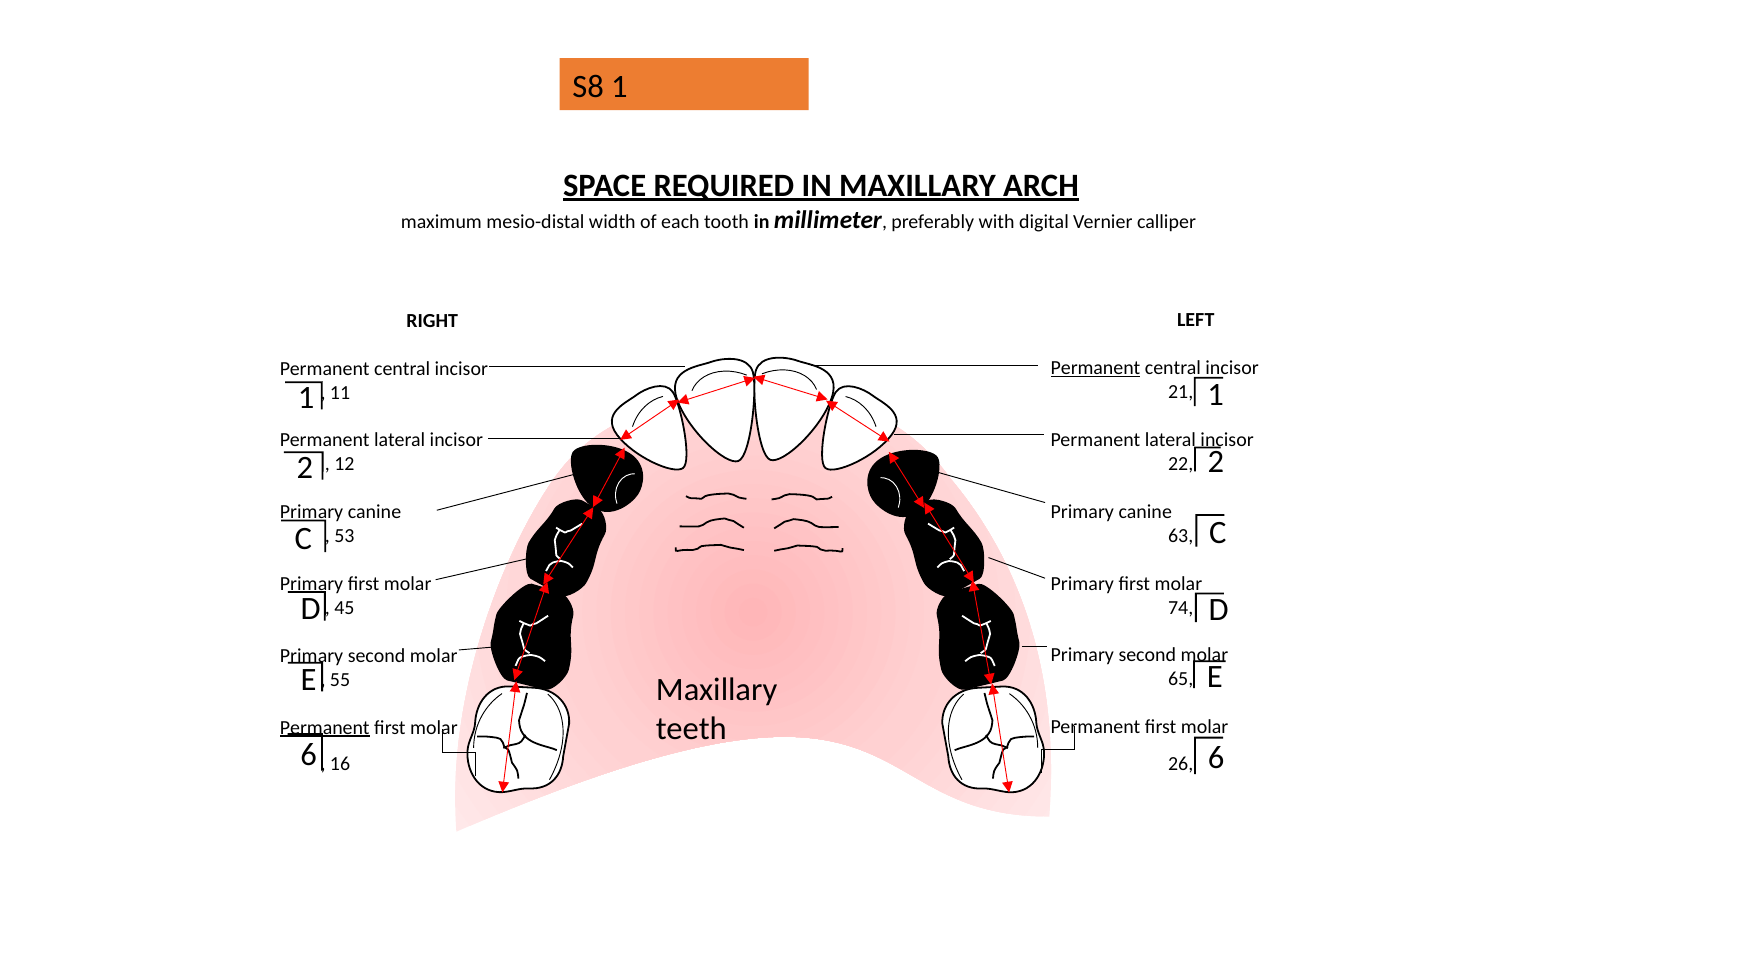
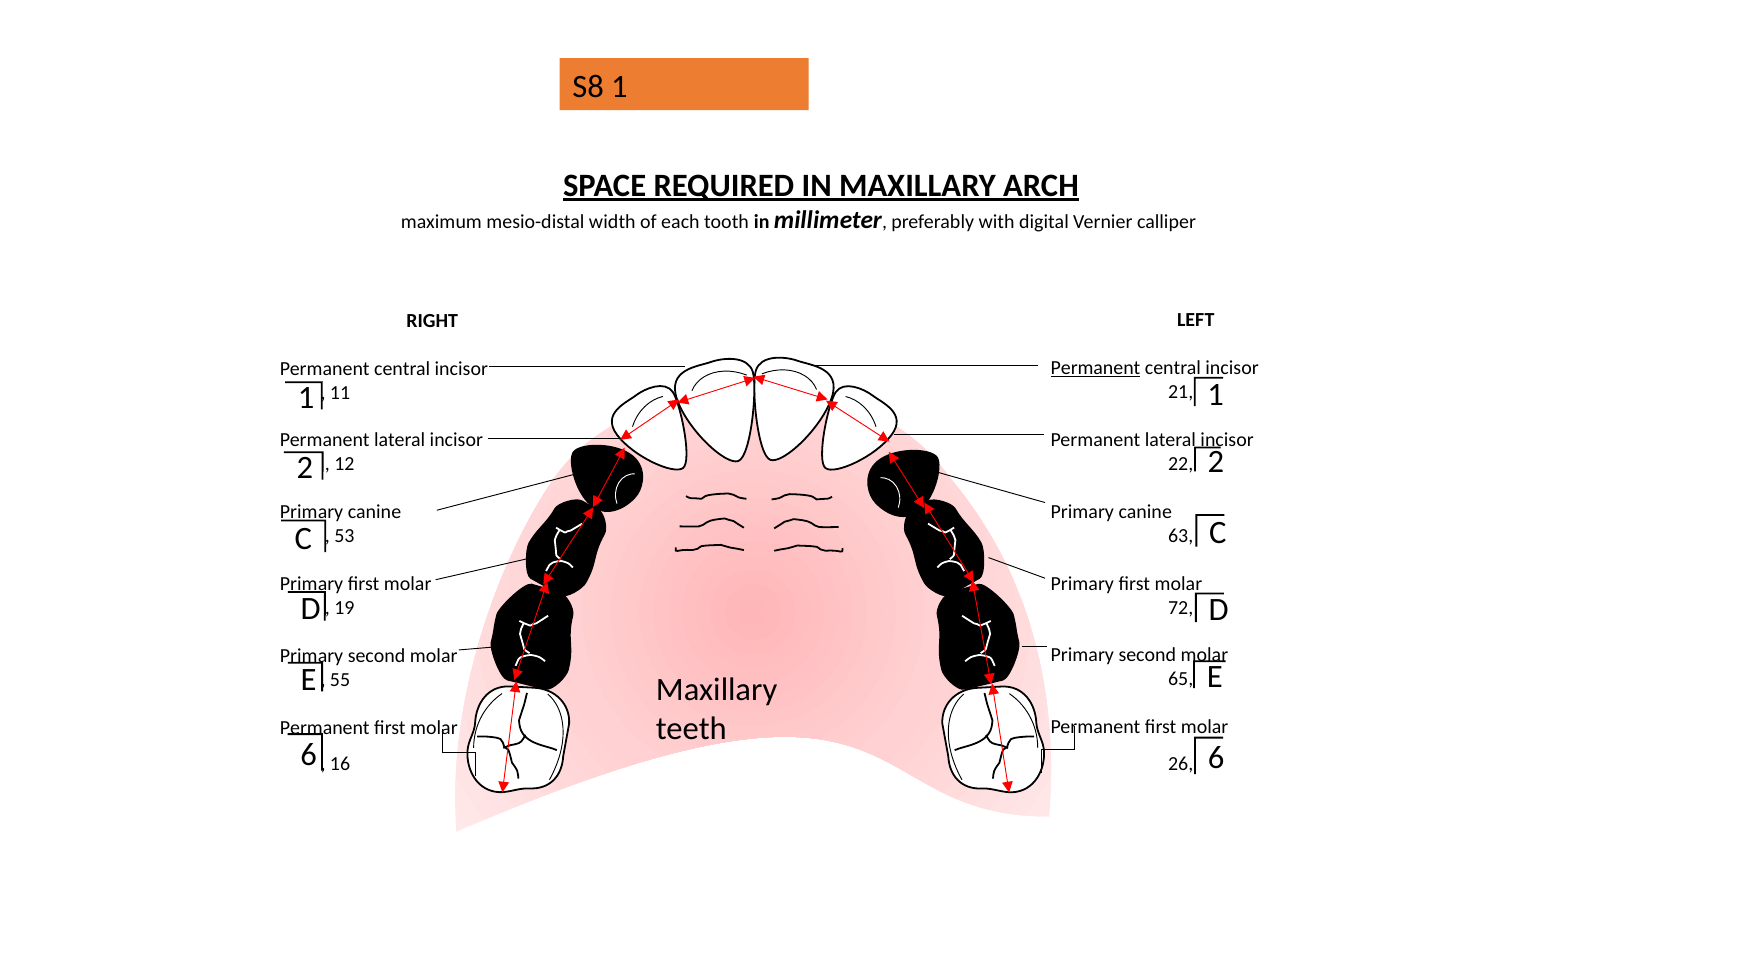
74: 74 -> 72
45: 45 -> 19
Permanent at (325, 728) underline: present -> none
